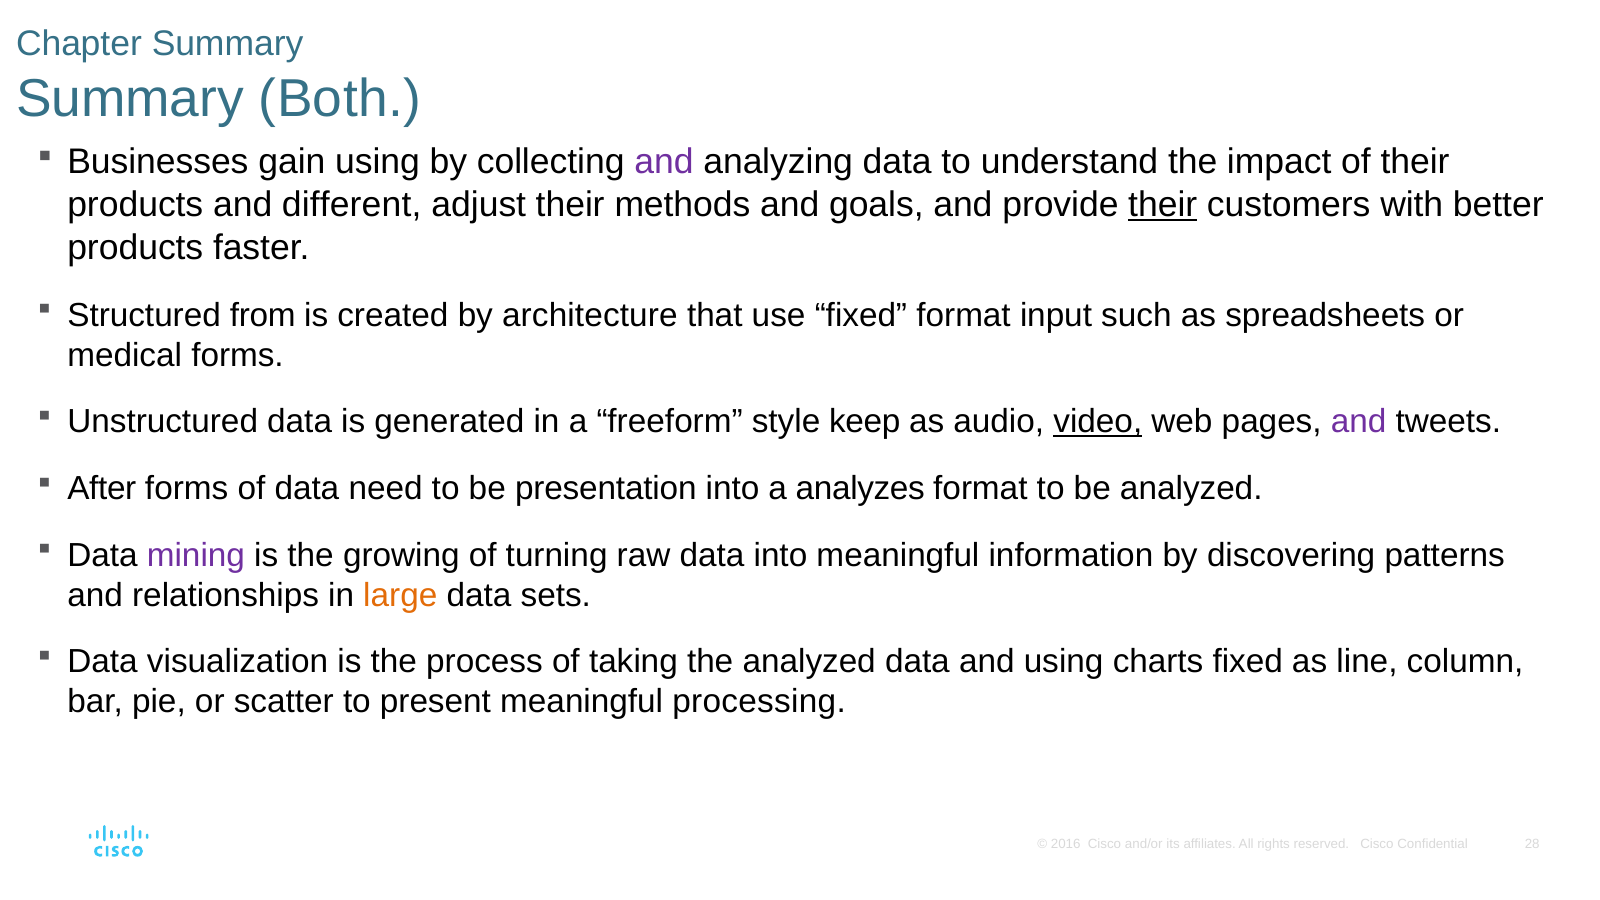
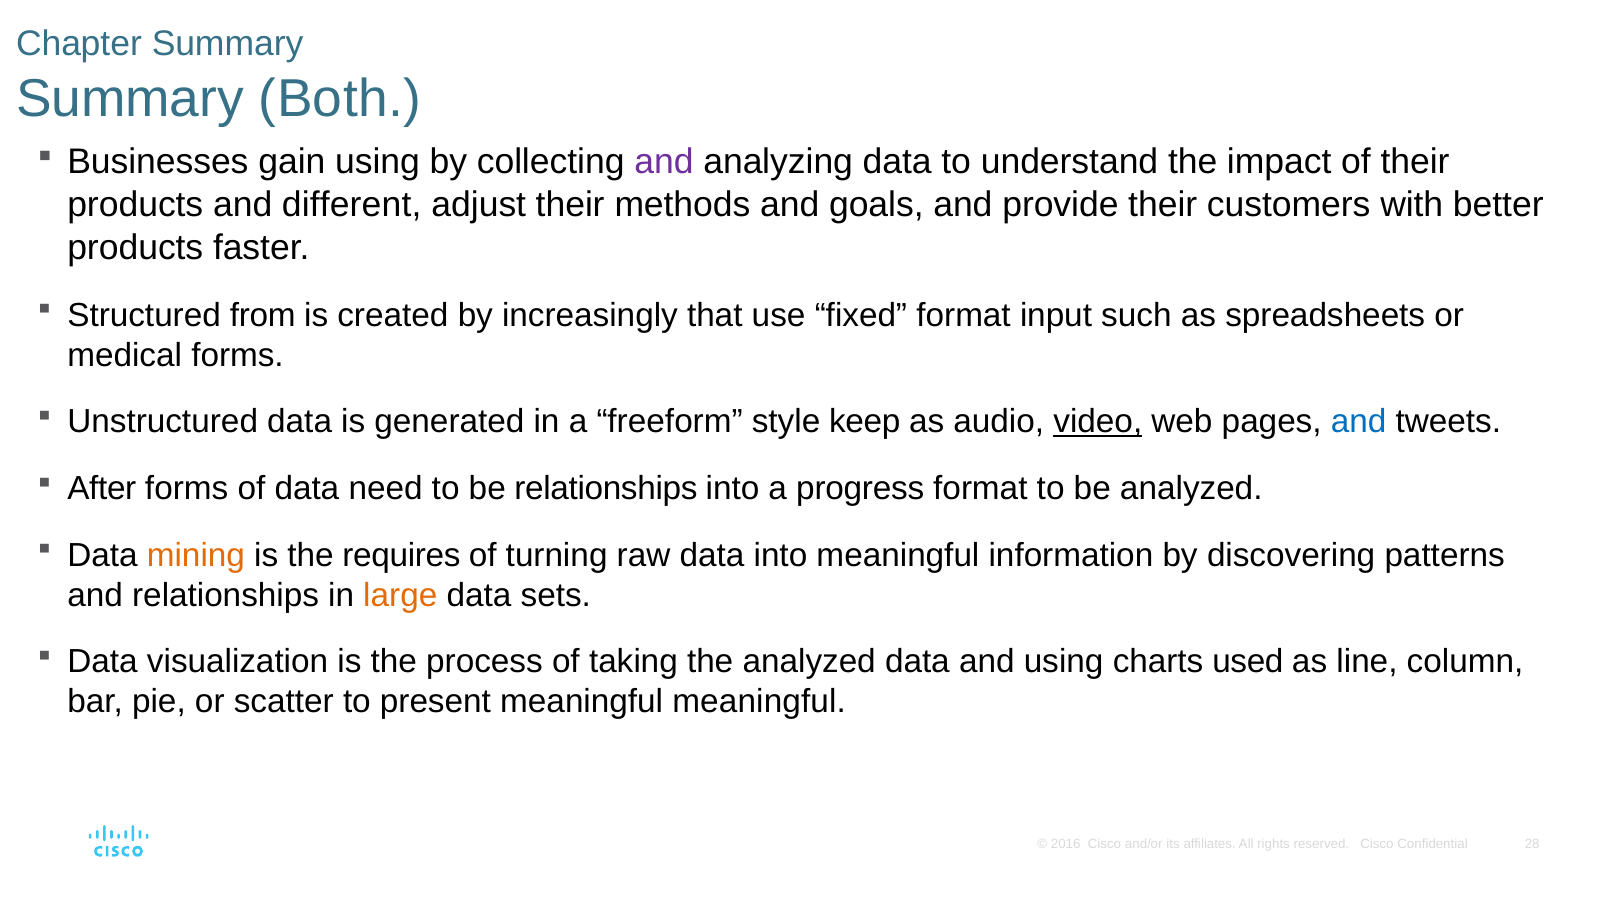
their at (1163, 205) underline: present -> none
architecture: architecture -> increasingly
and at (1359, 422) colour: purple -> blue
be presentation: presentation -> relationships
analyzes: analyzes -> progress
mining colour: purple -> orange
growing: growing -> requires
charts fixed: fixed -> used
meaningful processing: processing -> meaningful
